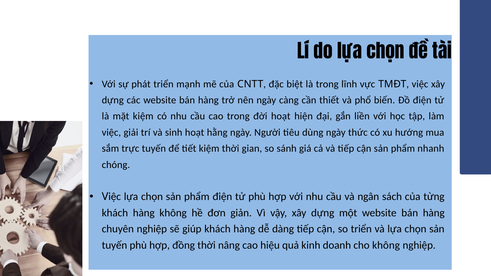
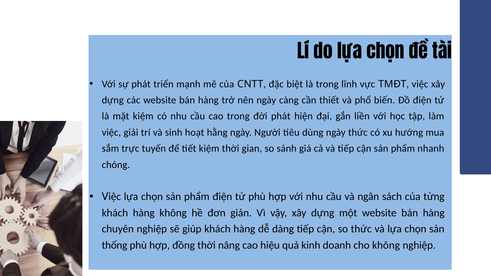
đời hoạt: hoạt -> phát
so triển: triển -> thức
tuyến at (114, 245): tuyến -> thống
